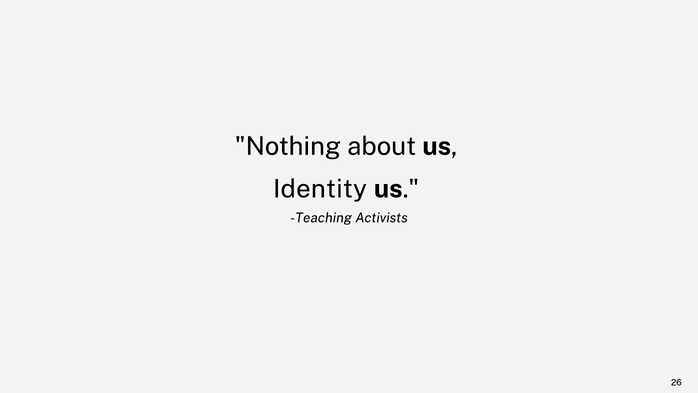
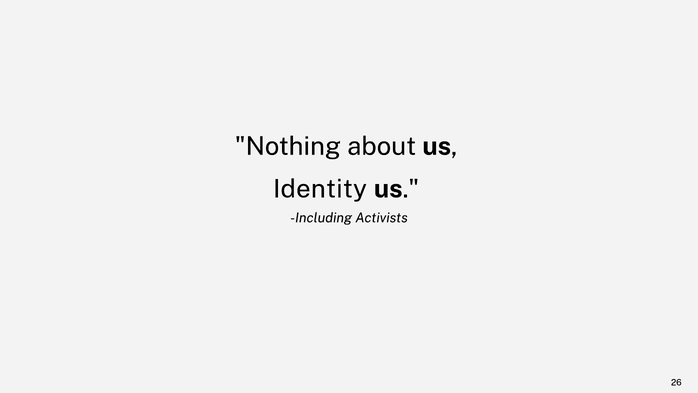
Teaching: Teaching -> Including
